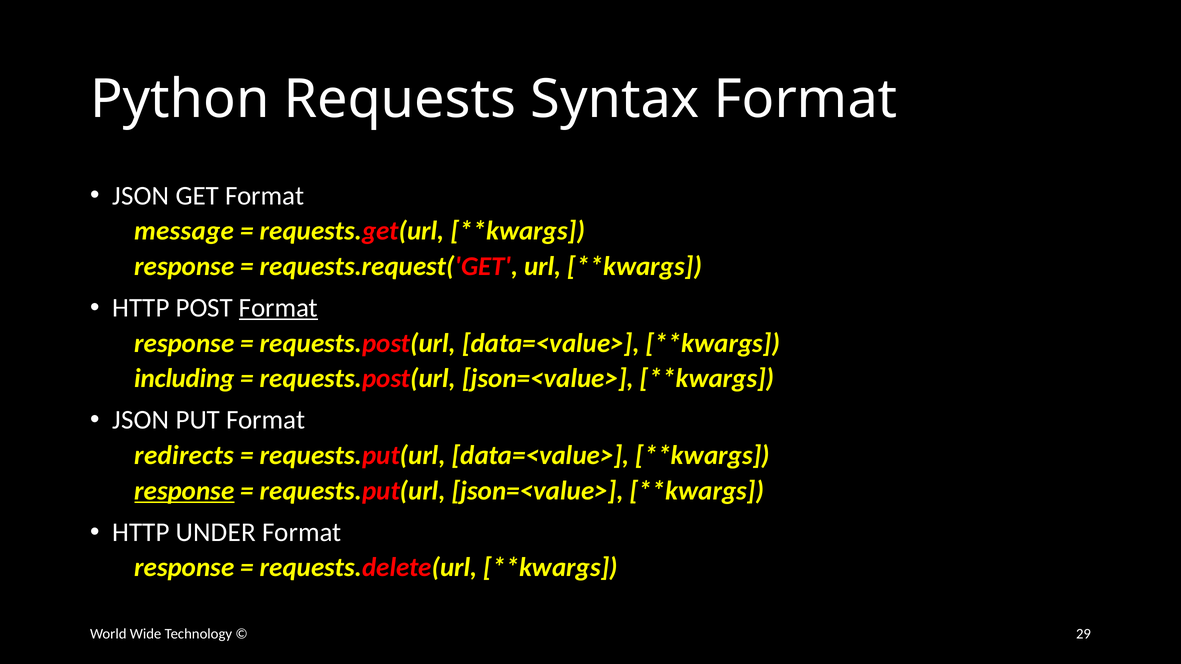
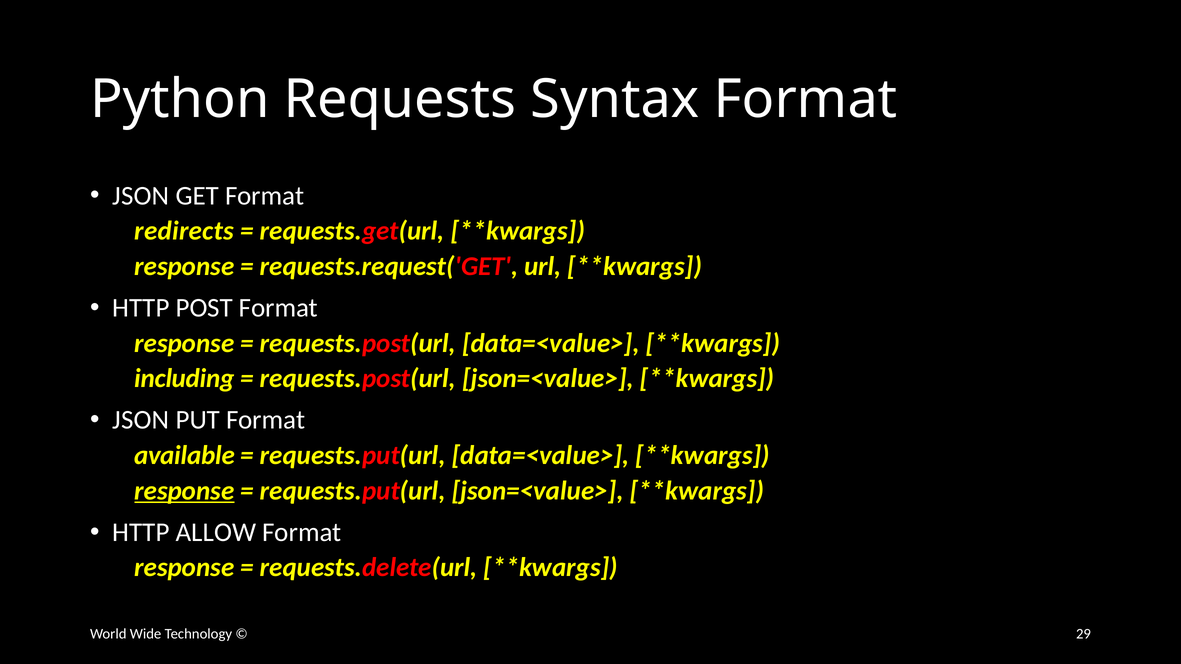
message: message -> redirects
Format at (278, 308) underline: present -> none
redirects: redirects -> available
UNDER: UNDER -> ALLOW
